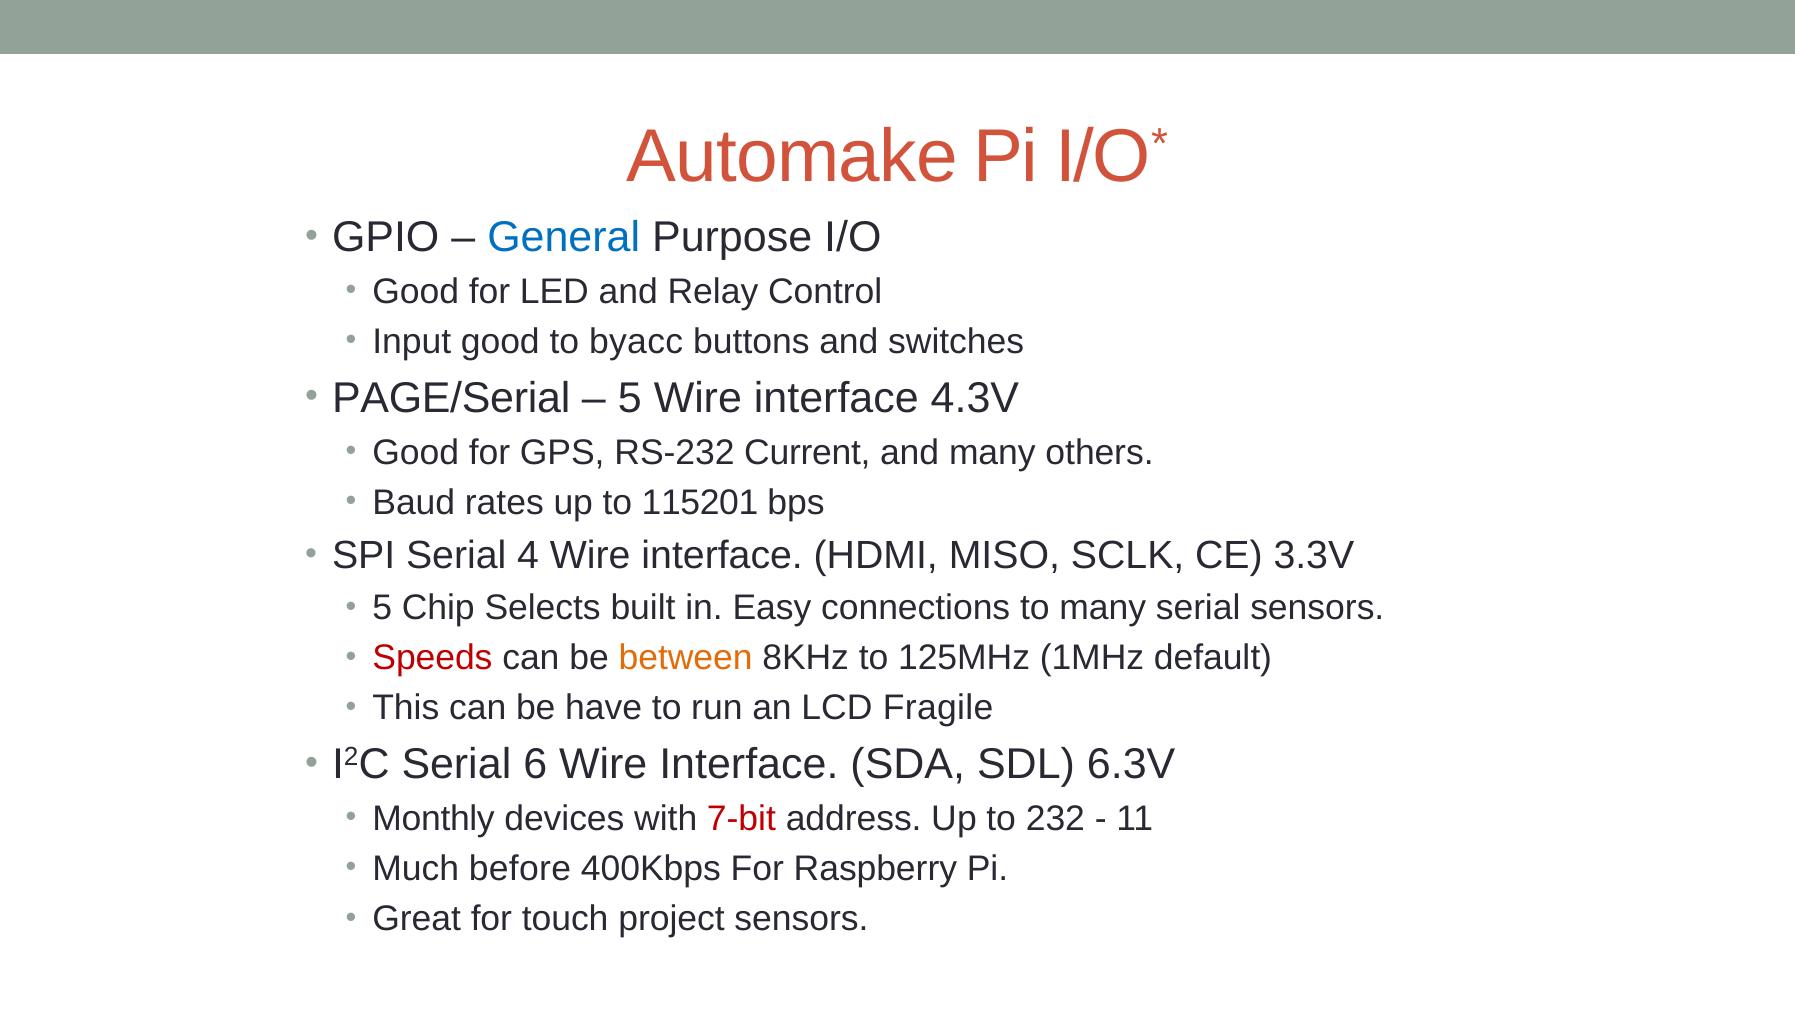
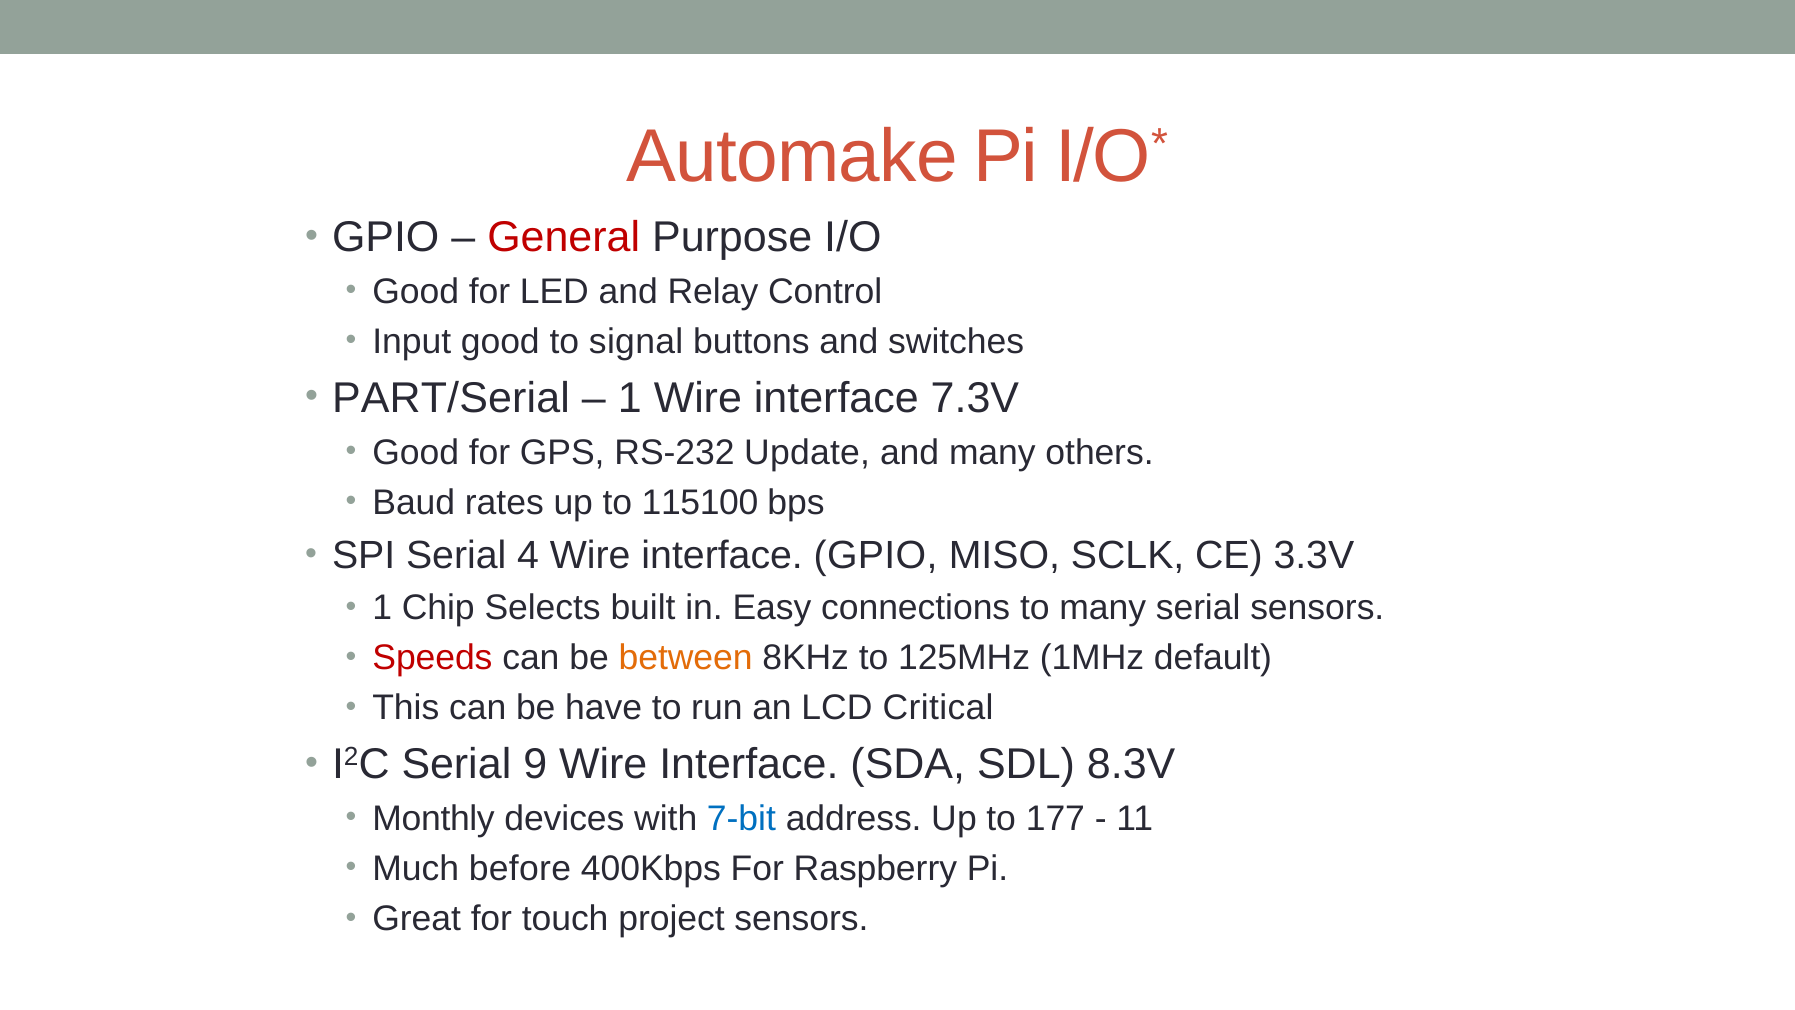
General colour: blue -> red
byacc: byacc -> signal
PAGE/Serial: PAGE/Serial -> PART/Serial
5 at (630, 398): 5 -> 1
4.3V: 4.3V -> 7.3V
Current: Current -> Update
115201: 115201 -> 115100
interface HDMI: HDMI -> GPIO
5 at (382, 608): 5 -> 1
Fragile: Fragile -> Critical
6: 6 -> 9
6.3V: 6.3V -> 8.3V
7-bit colour: red -> blue
232: 232 -> 177
